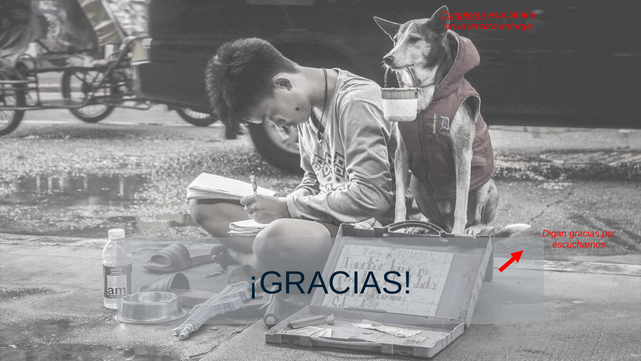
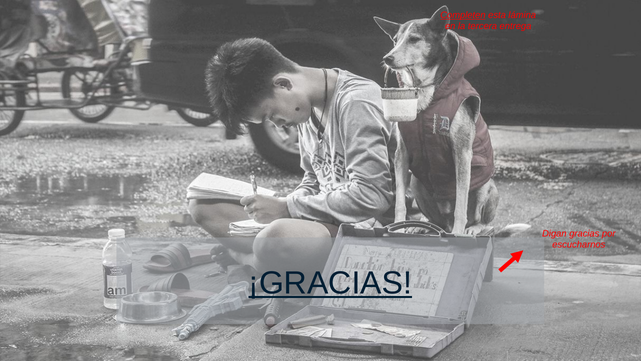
¡GRACIAS underline: none -> present
